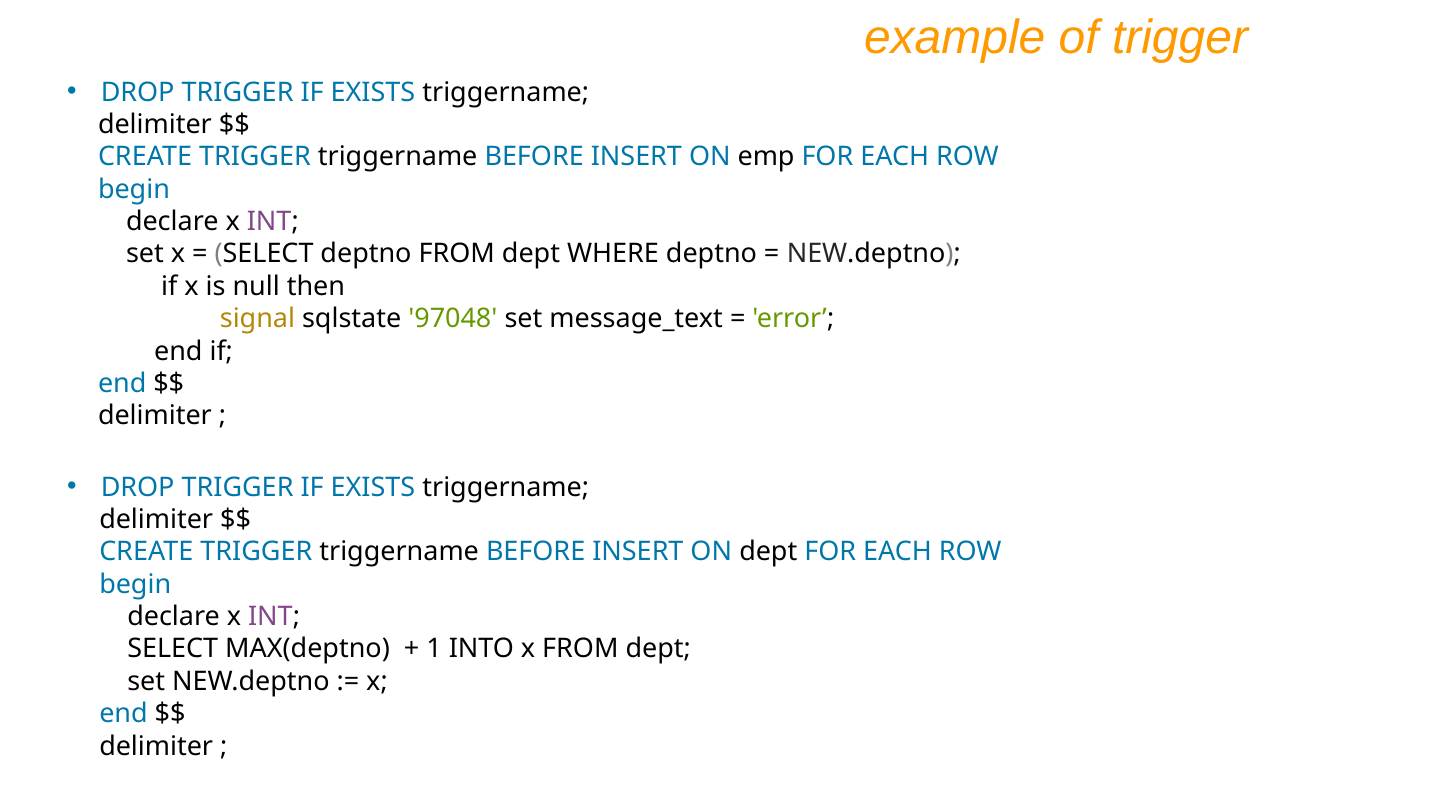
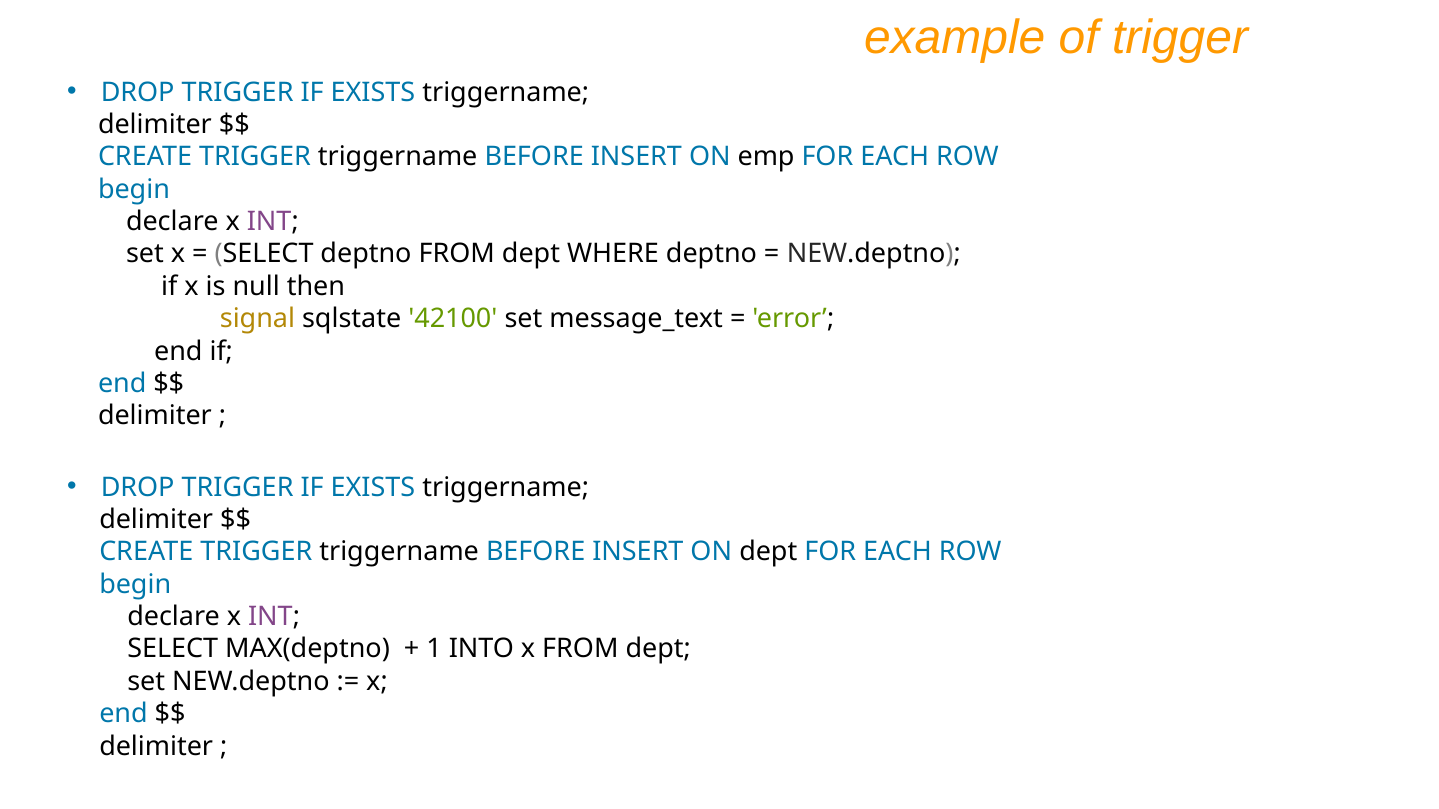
97048: 97048 -> 42100
